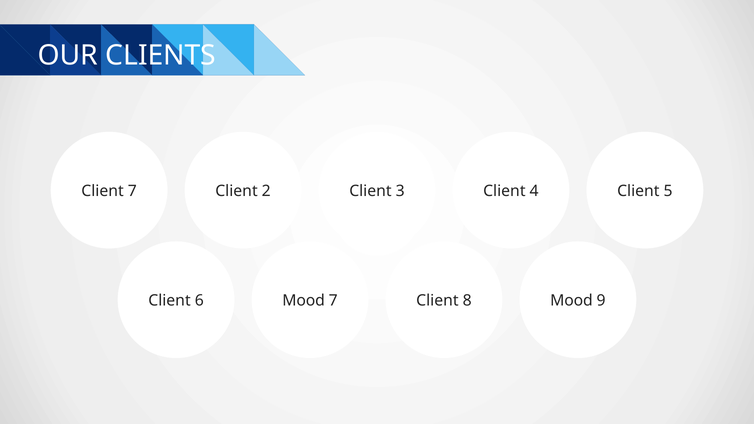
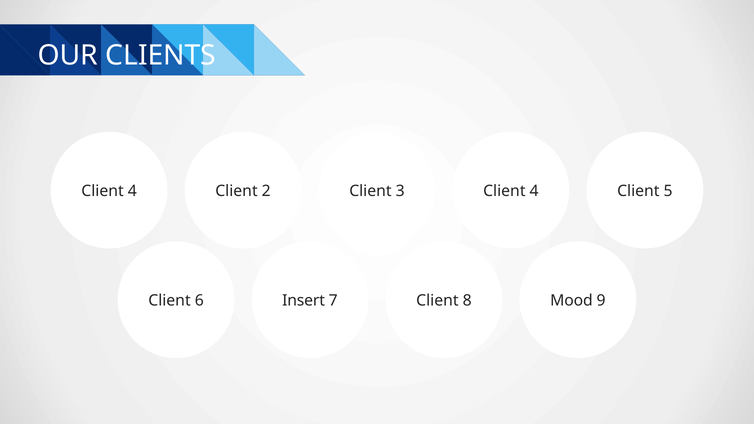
7 at (132, 191): 7 -> 4
6 Mood: Mood -> Insert
